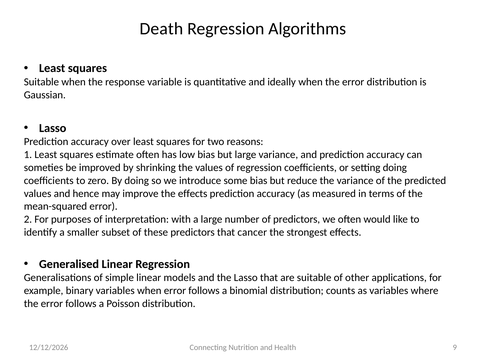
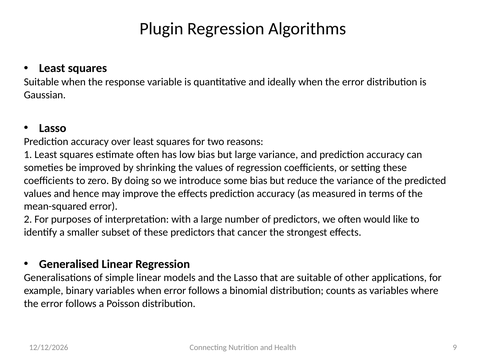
Death: Death -> Plugin
setting doing: doing -> these
